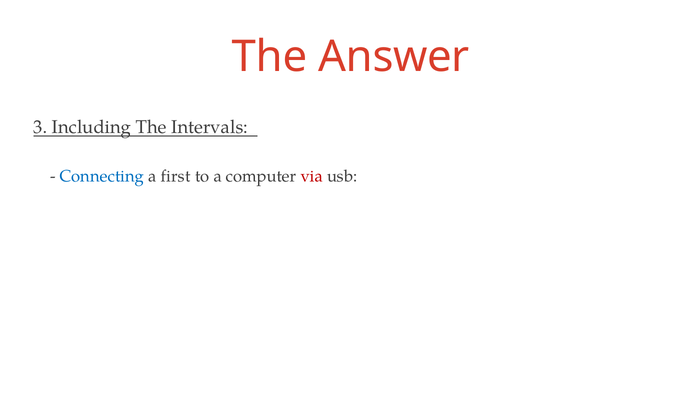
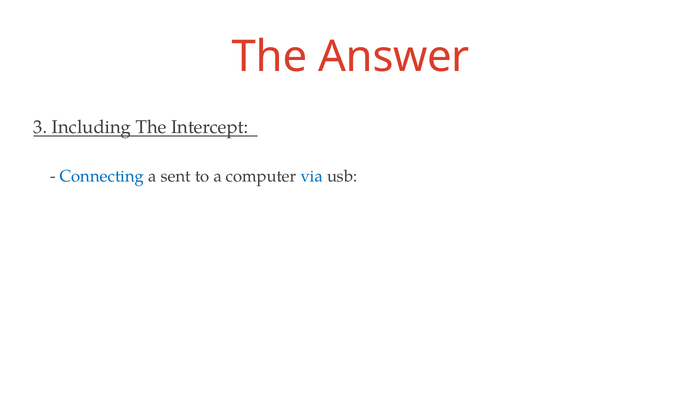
Intervals: Intervals -> Intercept
first: first -> sent
via colour: red -> blue
